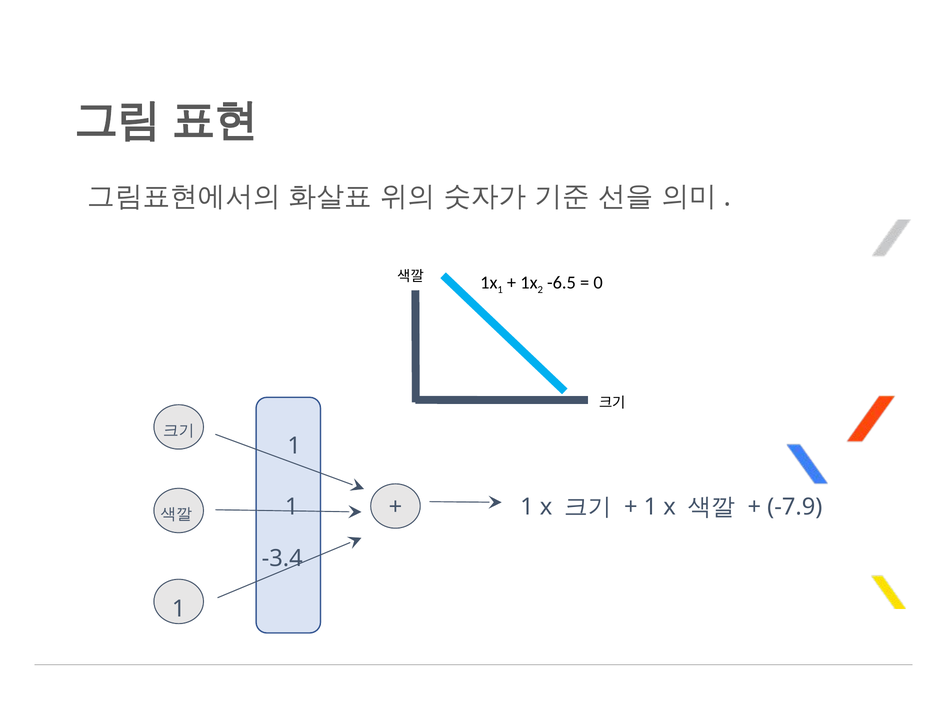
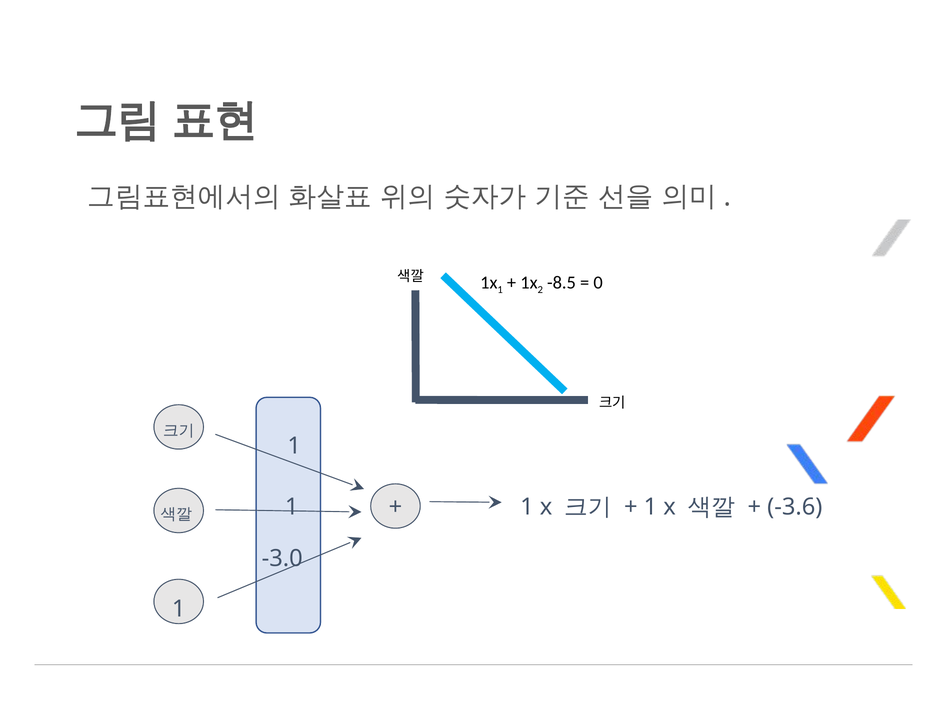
-6.5: -6.5 -> -8.5
-7.9: -7.9 -> -3.6
-3.4: -3.4 -> -3.0
